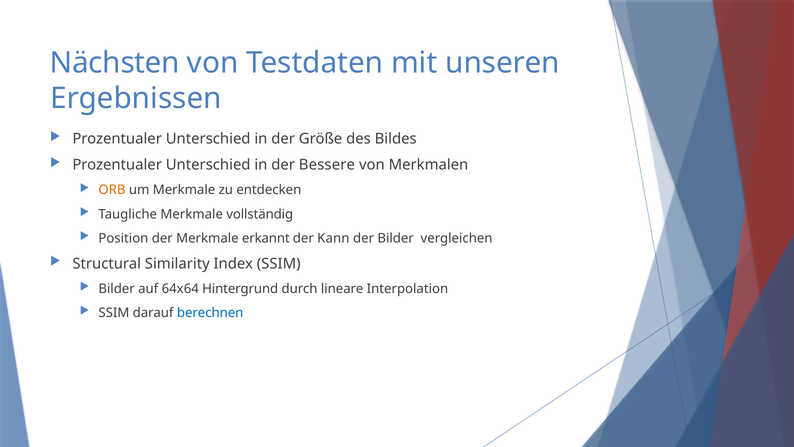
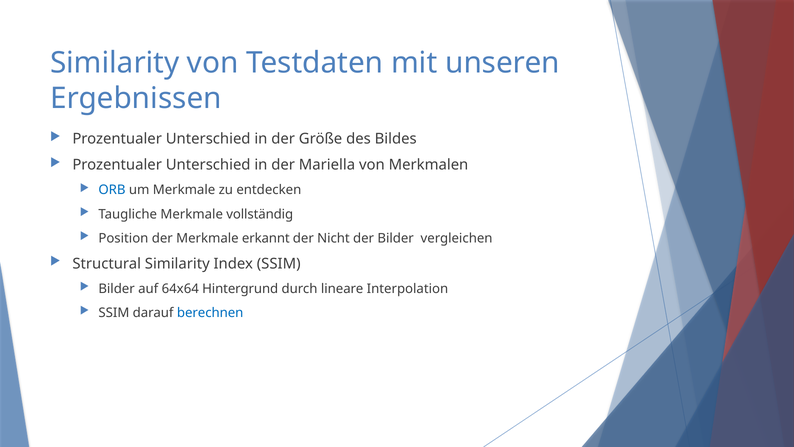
Nächsten at (115, 63): Nächsten -> Similarity
Bessere: Bessere -> Mariella
ORB colour: orange -> blue
Kann: Kann -> Nicht
